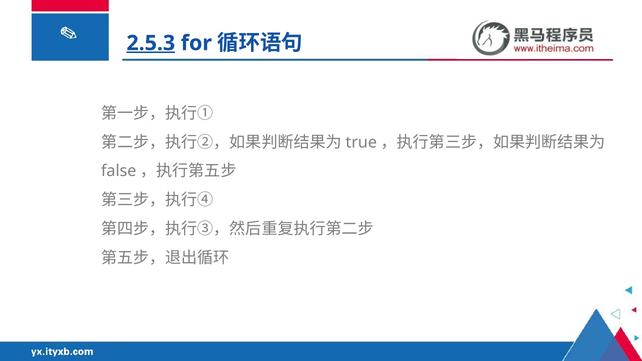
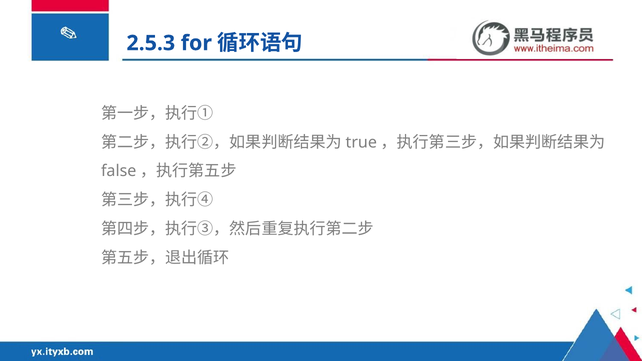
2.5.3 underline: present -> none
